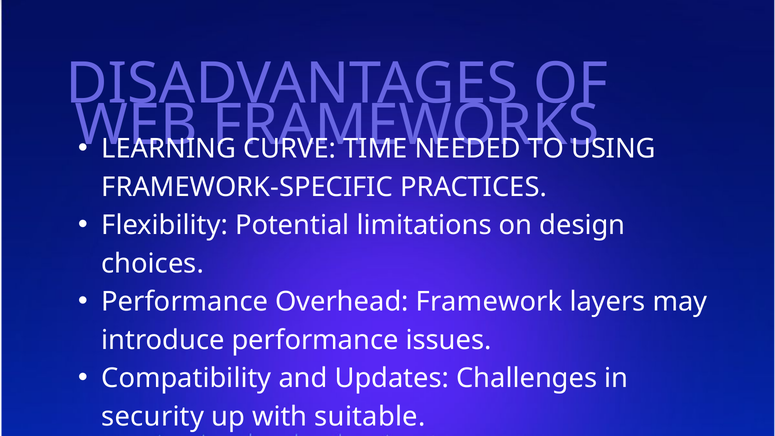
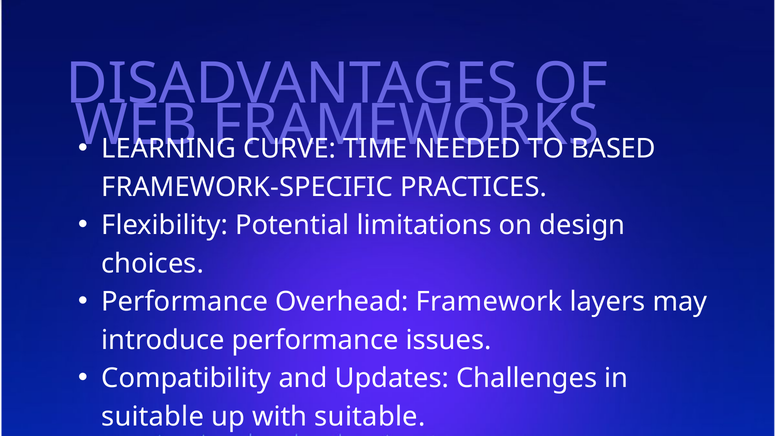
USING: USING -> BASED
security at (153, 417): security -> suitable
